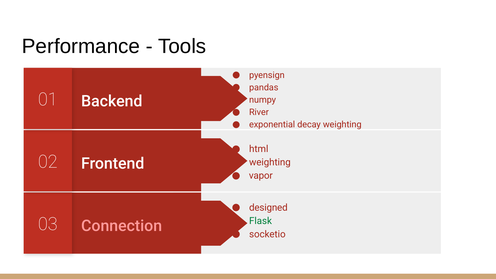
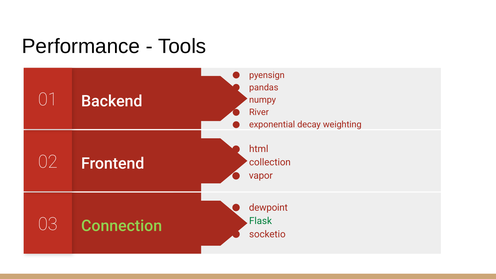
weighting at (270, 162): weighting -> collection
designed: designed -> dewpoint
Connection colour: pink -> light green
